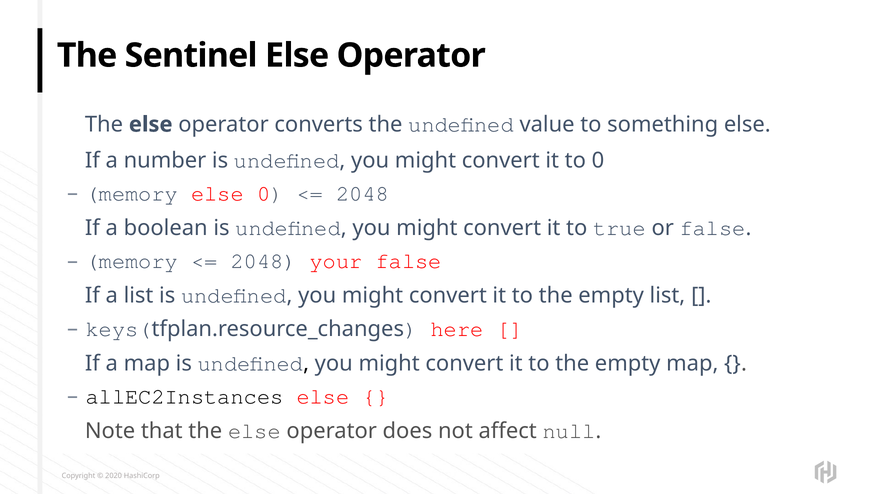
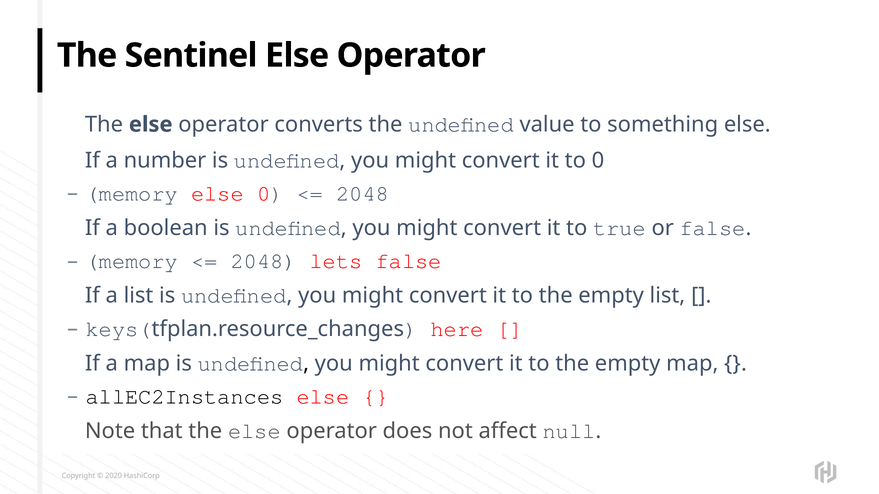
your: your -> lets
